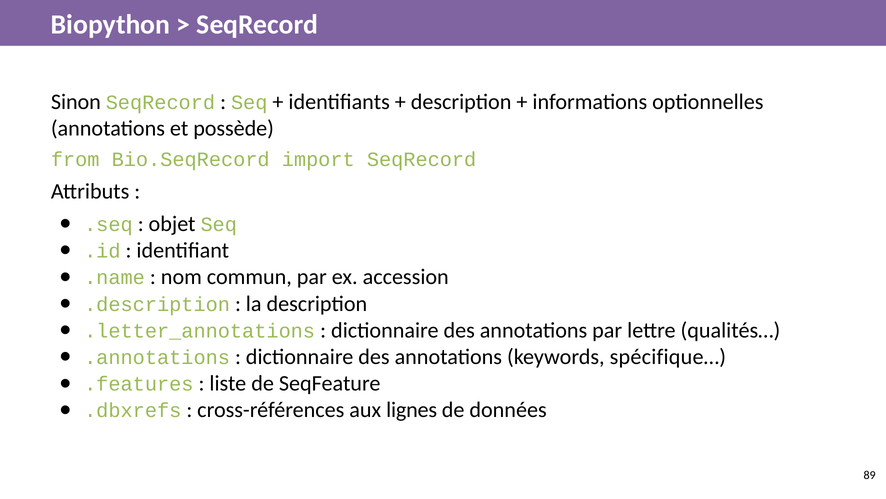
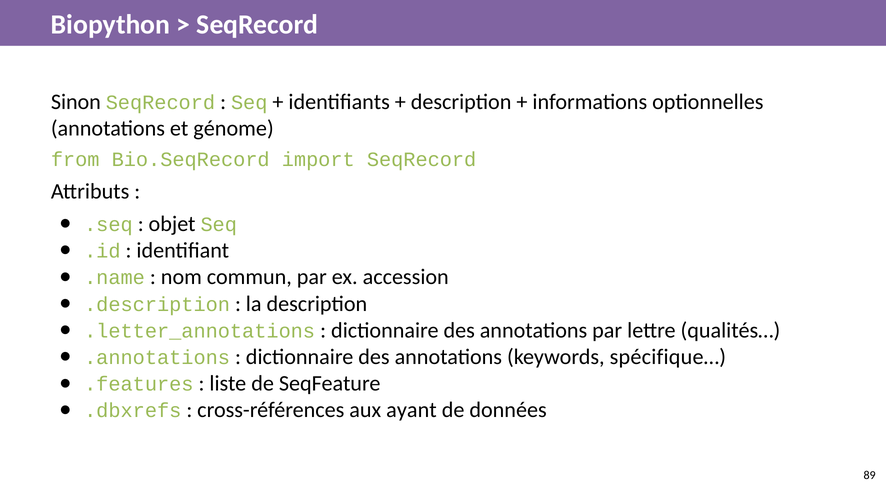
possède: possède -> génome
lignes: lignes -> ayant
